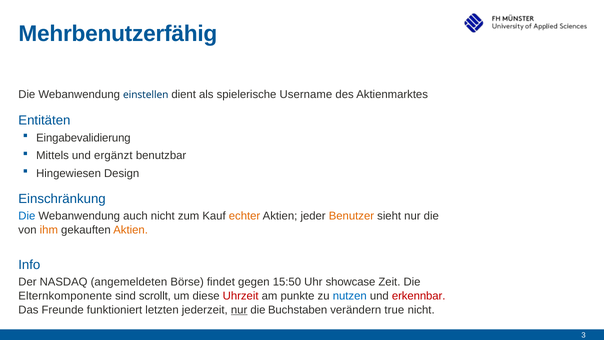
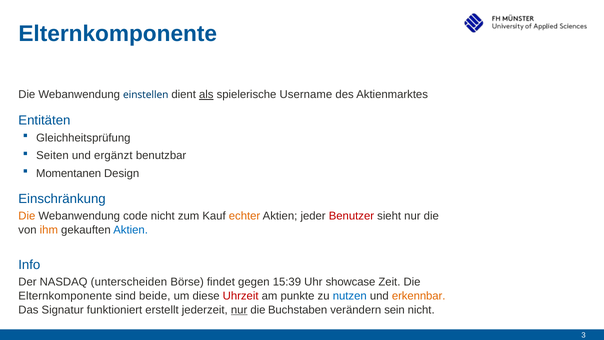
Mehrbenutzerfähig at (118, 34): Mehrbenutzerfähig -> Elternkomponente
als underline: none -> present
Eingabevalidierung: Eingabevalidierung -> Gleichheitsprüfung
Mittels: Mittels -> Seiten
Hingewiesen: Hingewiesen -> Momentanen
Die at (27, 216) colour: blue -> orange
auch: auch -> code
Benutzer colour: orange -> red
Aktien at (131, 230) colour: orange -> blue
angemeldeten: angemeldeten -> unterscheiden
15:50: 15:50 -> 15:39
scrollt: scrollt -> beide
erkennbar colour: red -> orange
Freunde: Freunde -> Signatur
letzten: letzten -> erstellt
true: true -> sein
